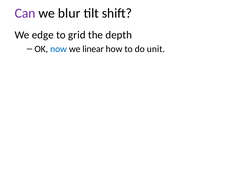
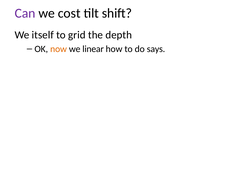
blur: blur -> cost
edge: edge -> itself
now colour: blue -> orange
unit: unit -> says
